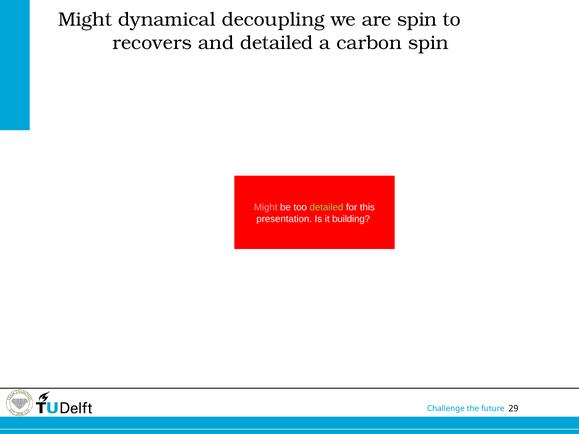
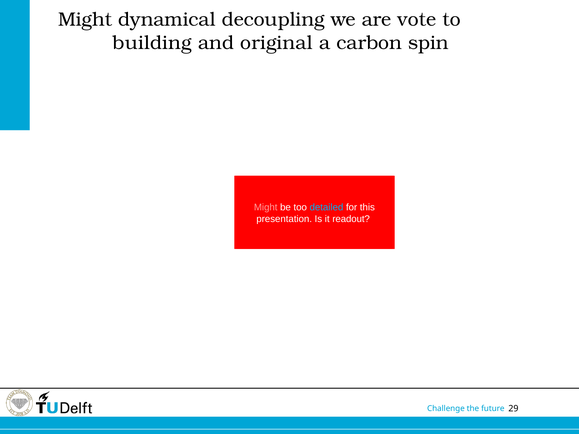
are spin: spin -> vote
recovers: recovers -> building
and detailed: detailed -> original
detailed at (326, 207) colour: light green -> light blue
building: building -> readout
